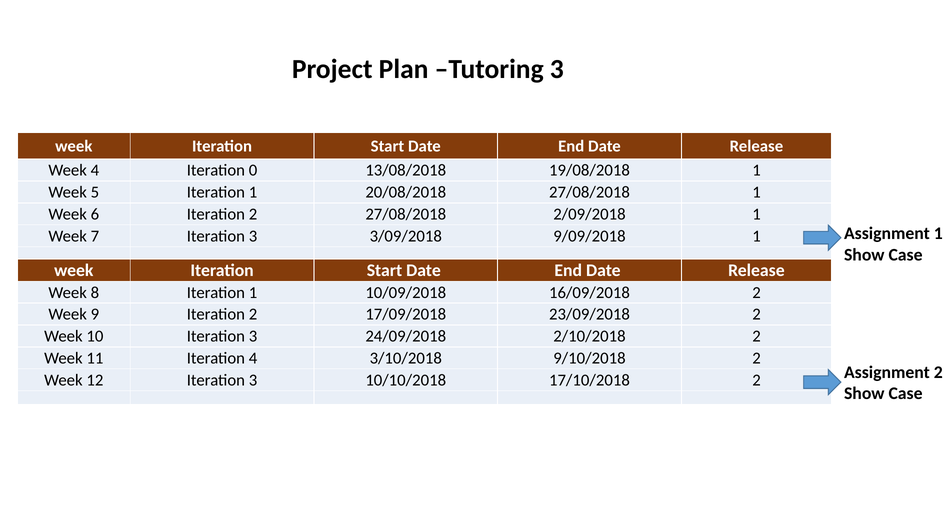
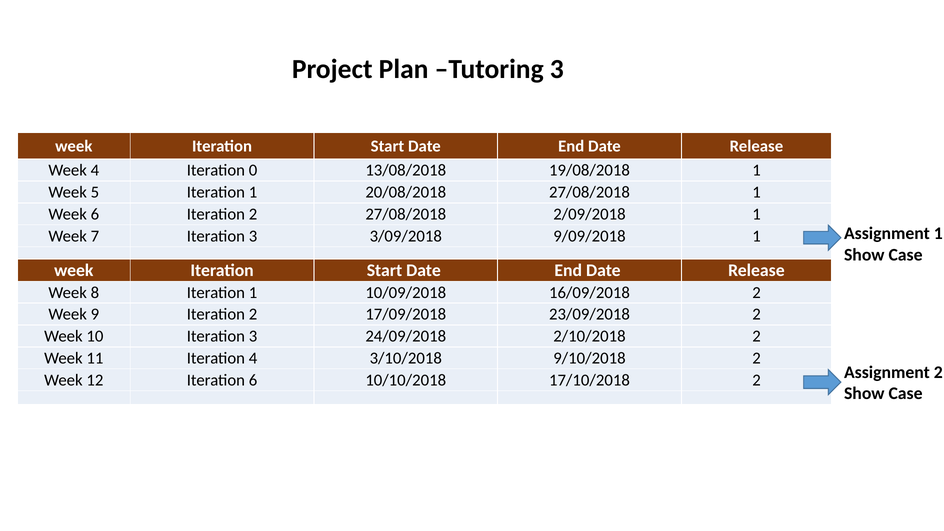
12 Iteration 3: 3 -> 6
